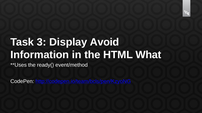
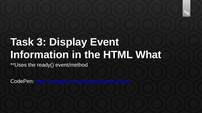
Avoid: Avoid -> Event
